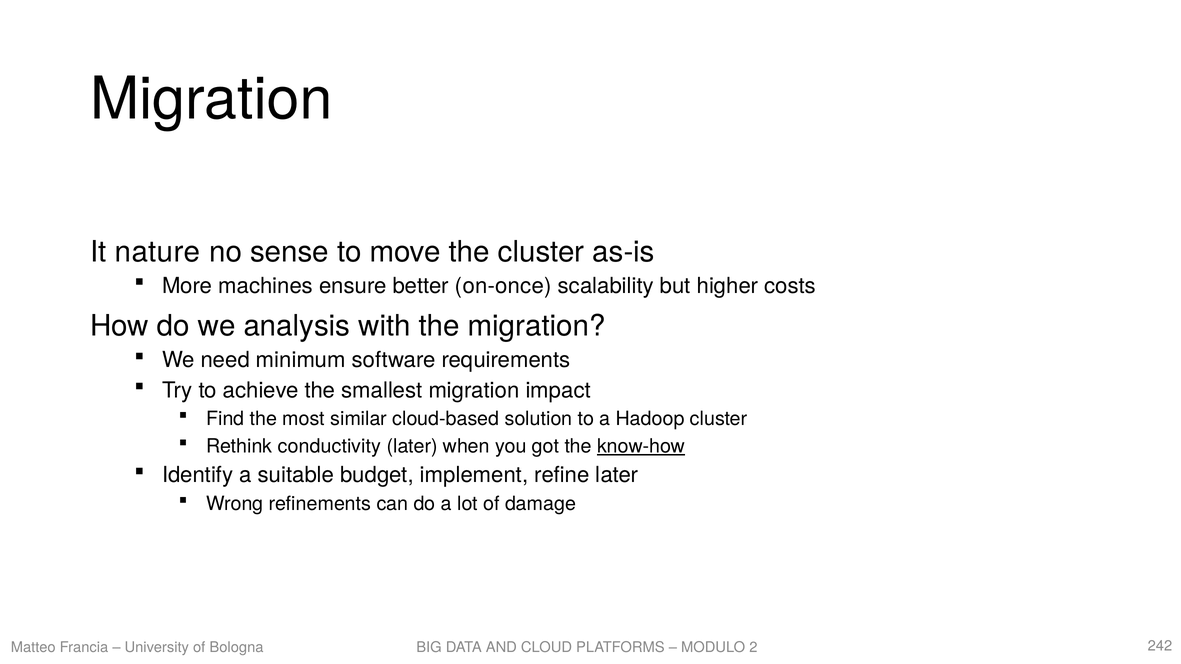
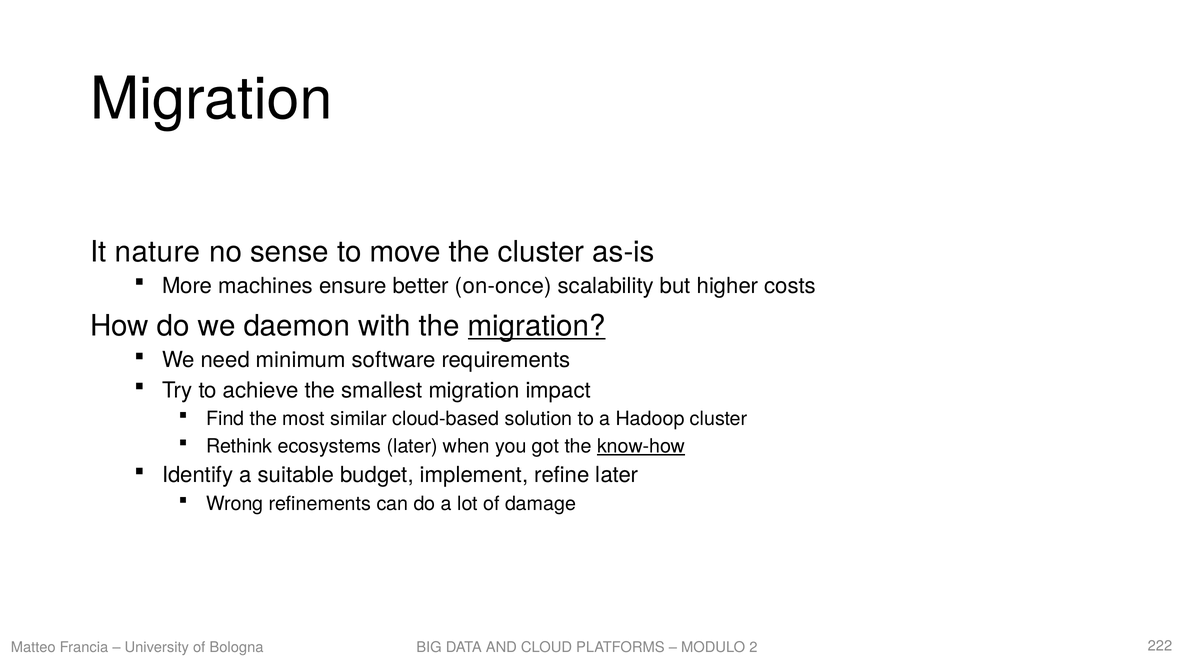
analysis: analysis -> daemon
migration at (537, 326) underline: none -> present
conductivity: conductivity -> ecosystems
242: 242 -> 222
